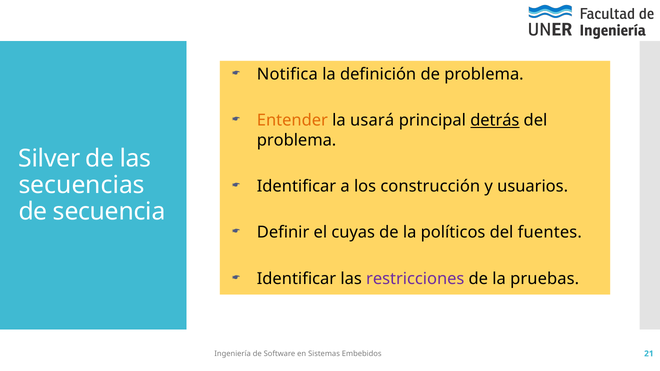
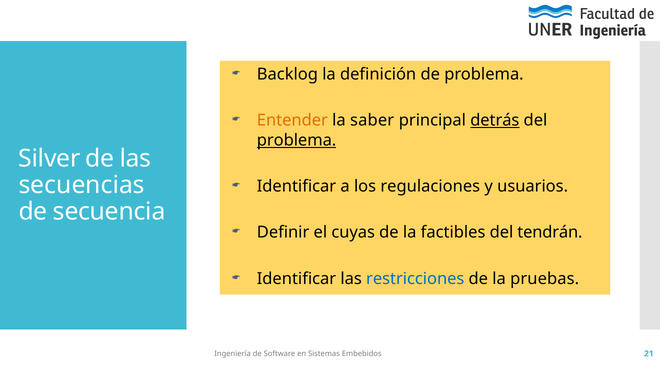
Notifica: Notifica -> Backlog
usará: usará -> saber
problema at (297, 140) underline: none -> present
construcción: construcción -> regulaciones
políticos: políticos -> factibles
fuentes: fuentes -> tendrán
restricciones colour: purple -> blue
